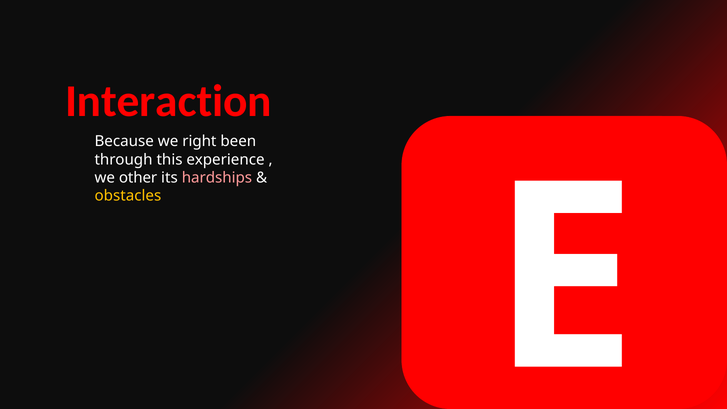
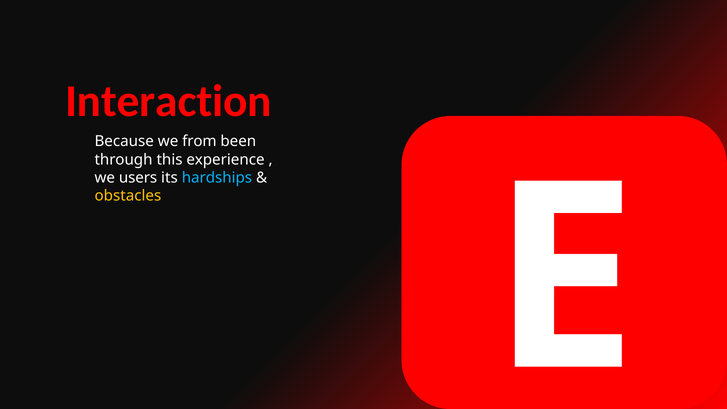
right: right -> from
other: other -> users
hardships colour: pink -> light blue
